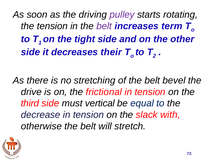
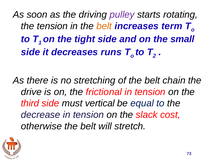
belt at (104, 26) colour: purple -> orange
other: other -> small
their: their -> runs
bevel: bevel -> chain
with: with -> cost
